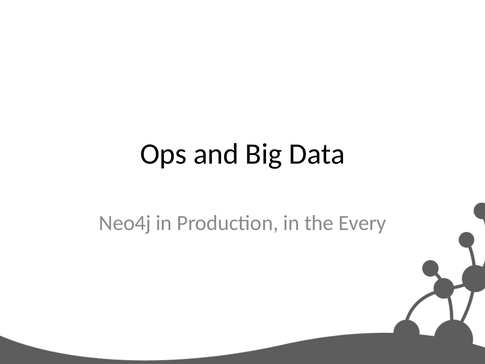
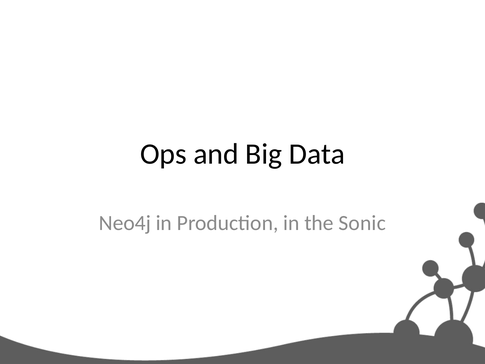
Every: Every -> Sonic
